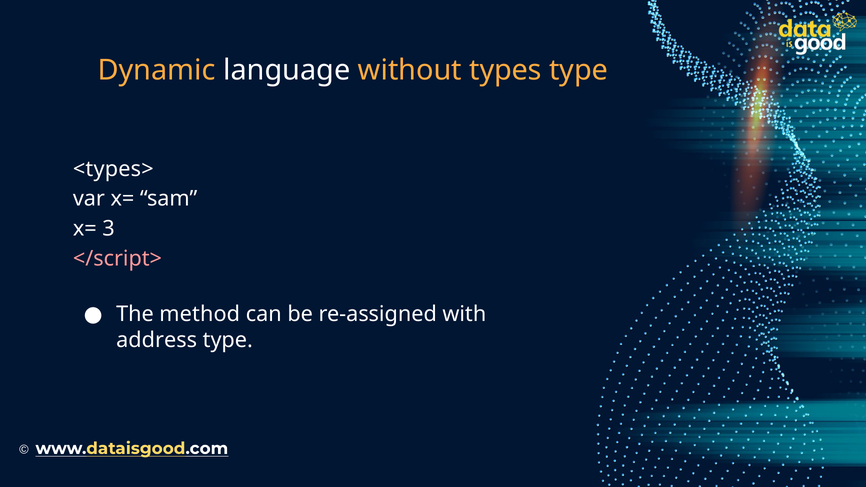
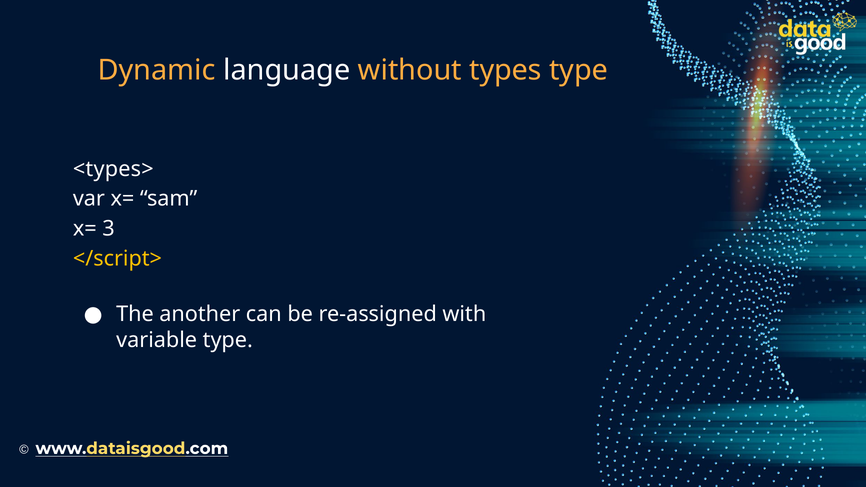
</script> colour: pink -> yellow
method: method -> another
address: address -> variable
